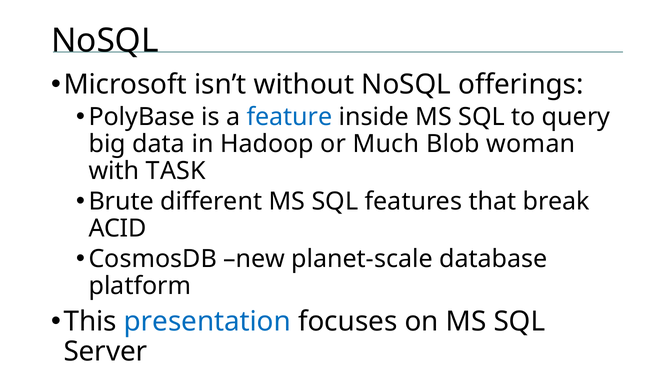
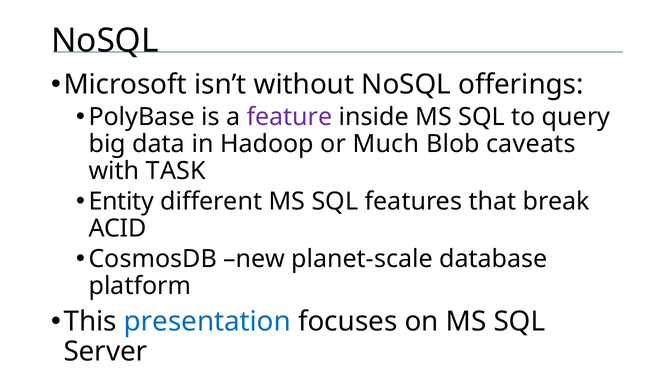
feature colour: blue -> purple
woman: woman -> caveats
Brute: Brute -> Entity
